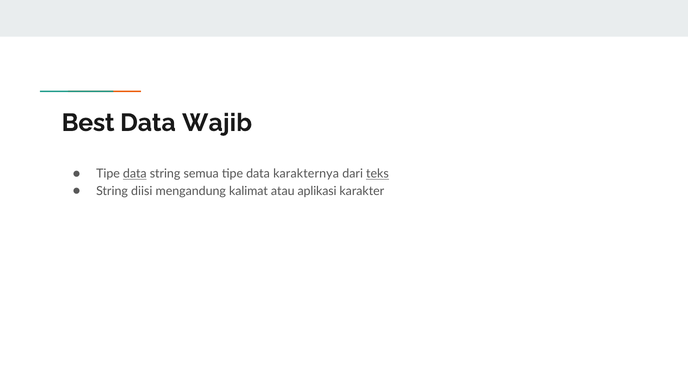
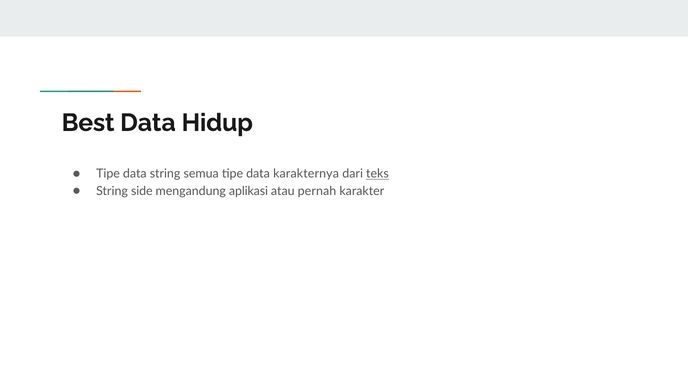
Wajib: Wajib -> Hidup
data at (135, 174) underline: present -> none
diisi: diisi -> side
kalimat: kalimat -> aplikasi
aplikasi: aplikasi -> pernah
